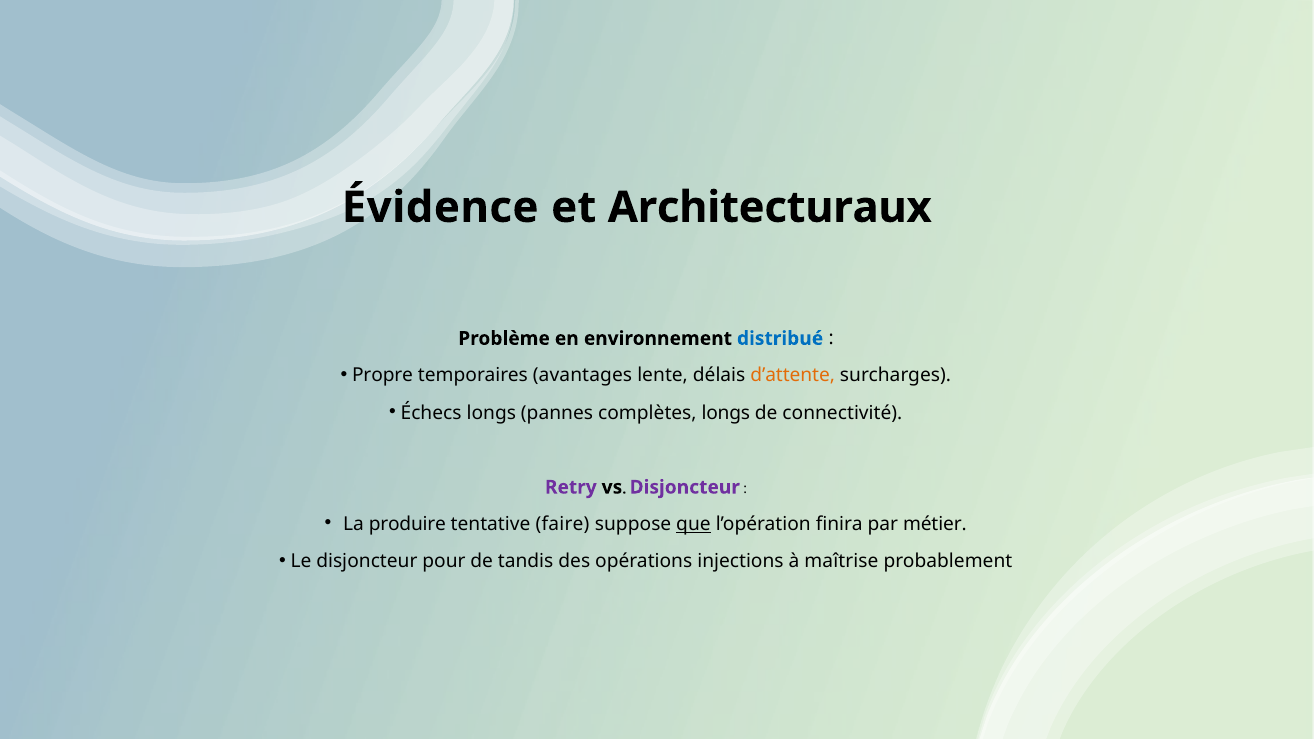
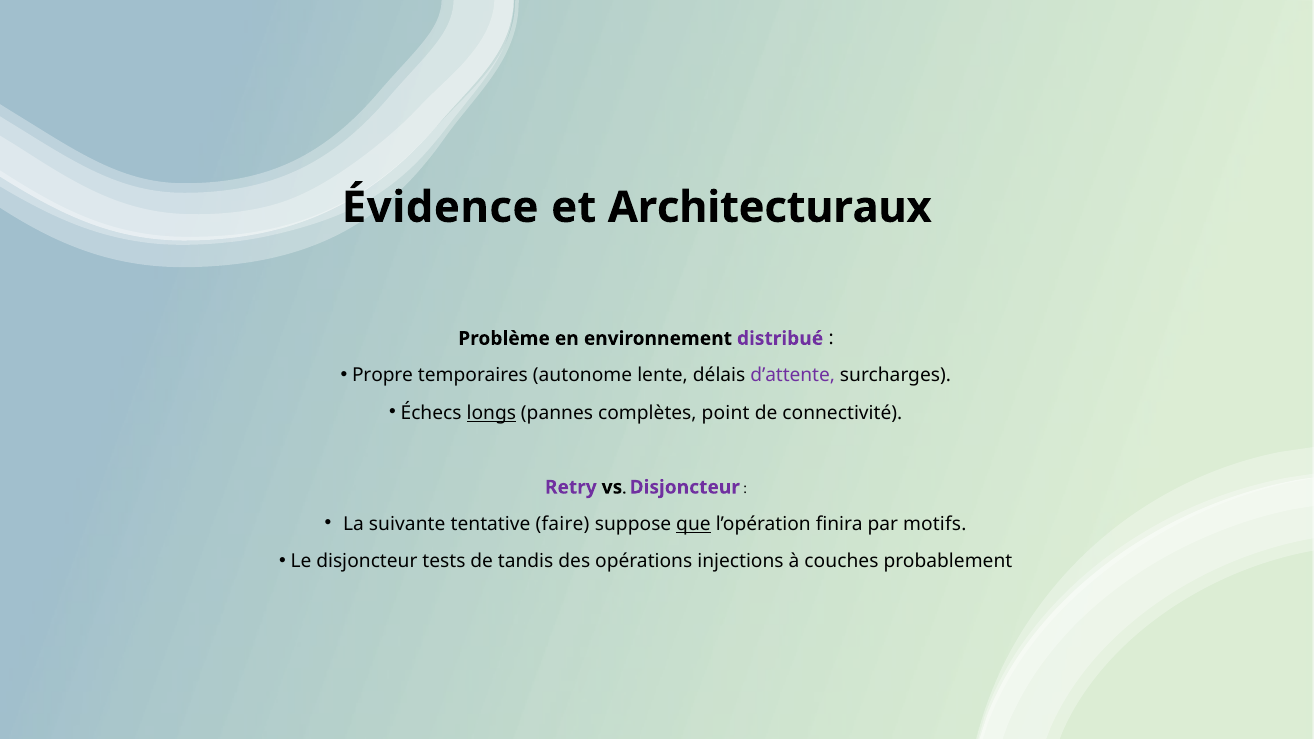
distribué colour: blue -> purple
avantages: avantages -> autonome
d’attente colour: orange -> purple
longs at (491, 413) underline: none -> present
complètes longs: longs -> point
produire: produire -> suivante
métier: métier -> motifs
pour: pour -> tests
maîtrise: maîtrise -> couches
